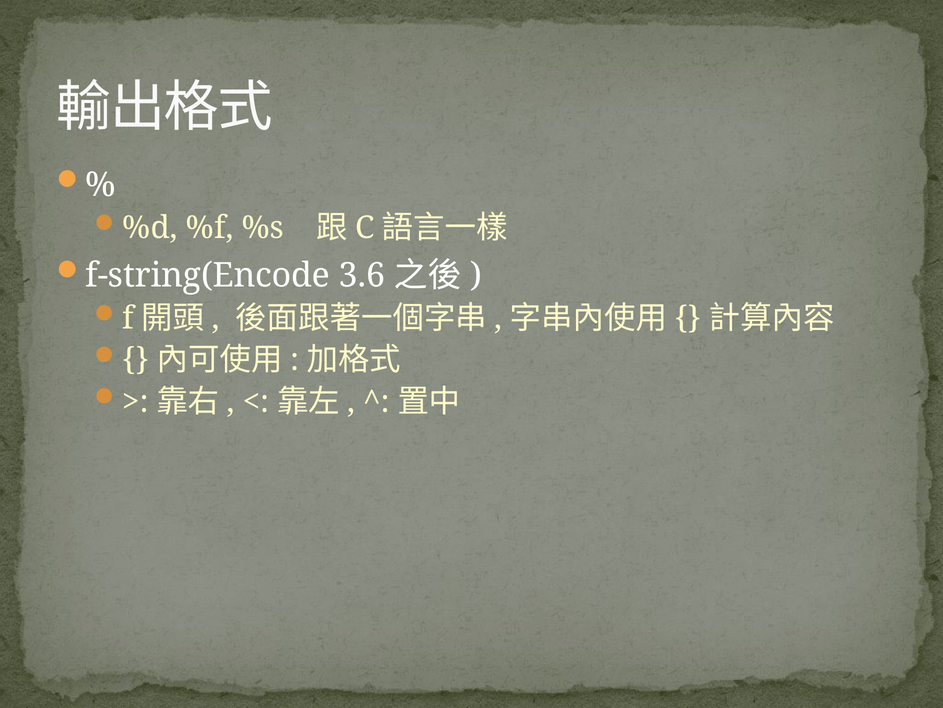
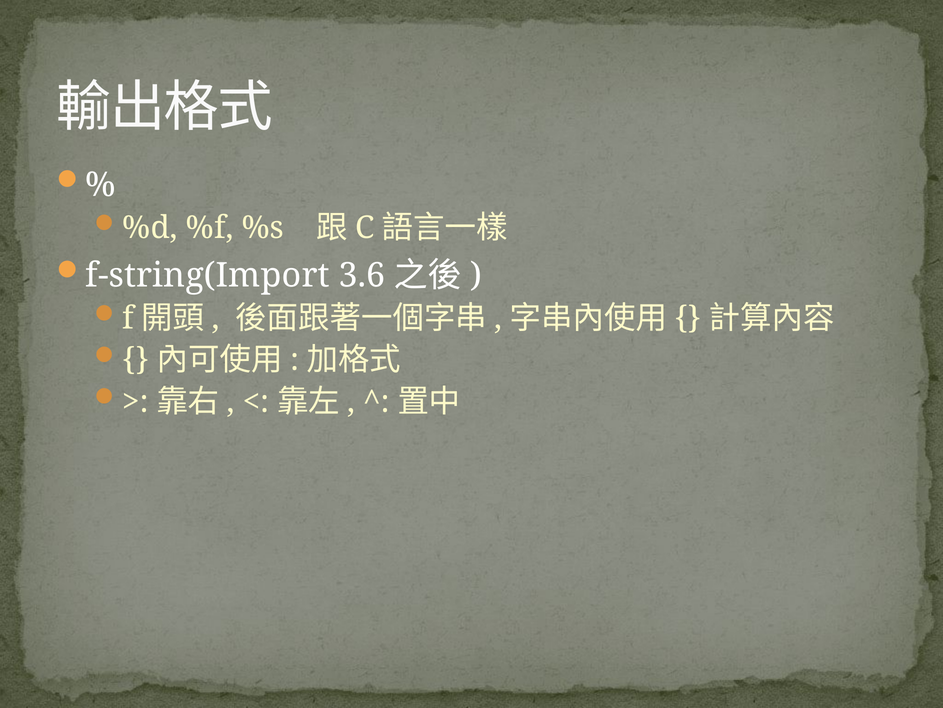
f-string(Encode: f-string(Encode -> f-string(Import
